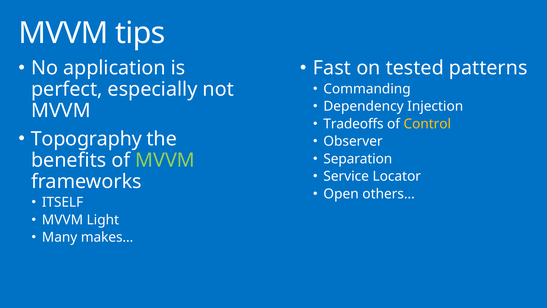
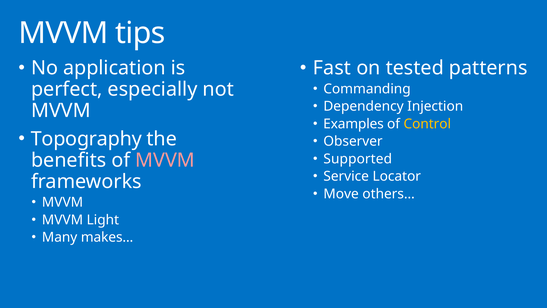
Tradeoffs: Tradeoffs -> Examples
Separation: Separation -> Supported
MVVM at (165, 160) colour: light green -> pink
Open: Open -> Move
ITSELF at (63, 202): ITSELF -> MVVM
